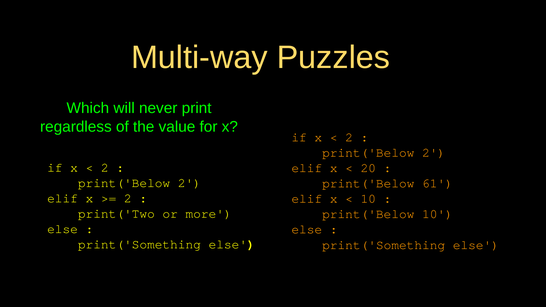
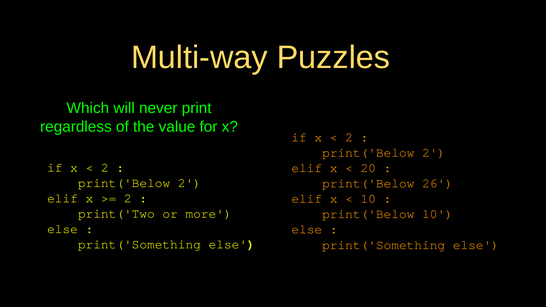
61: 61 -> 26
